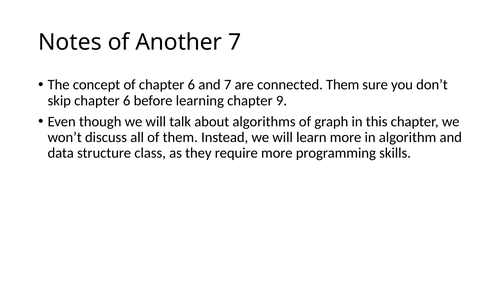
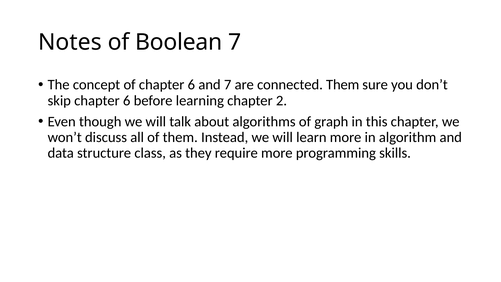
Another: Another -> Boolean
9: 9 -> 2
